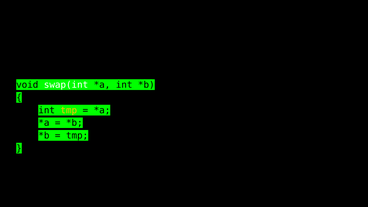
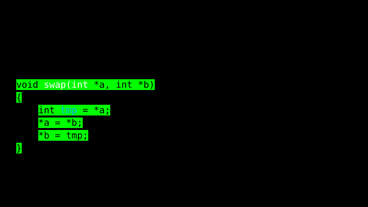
tmp at (69, 110) colour: yellow -> light blue
